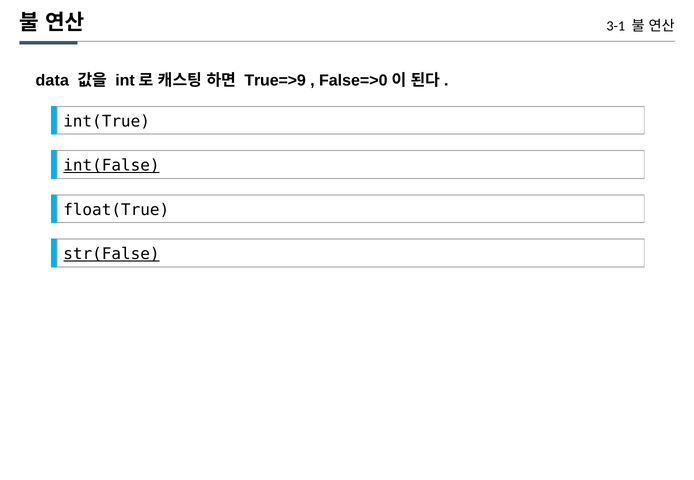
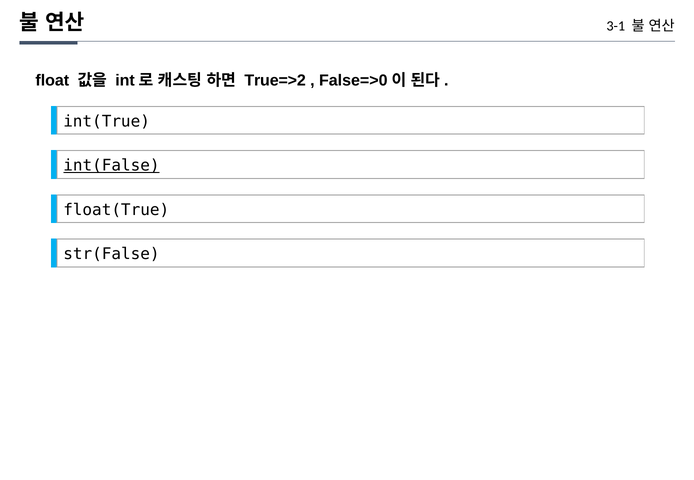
data: data -> float
True=>9: True=>9 -> True=>2
str(False underline: present -> none
